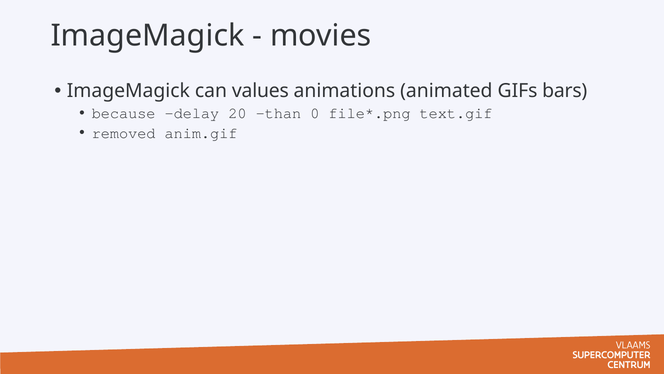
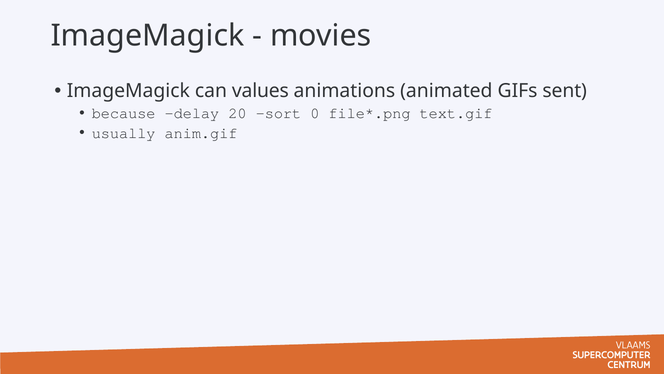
bars: bars -> sent
than: than -> sort
removed: removed -> usually
